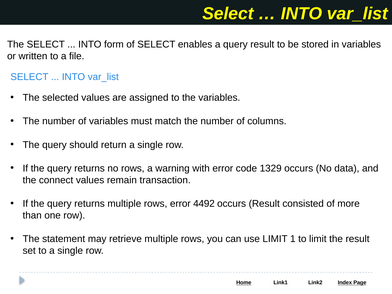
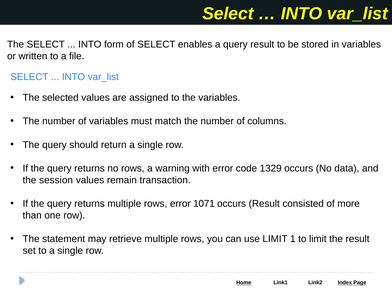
connect: connect -> session
4492: 4492 -> 1071
